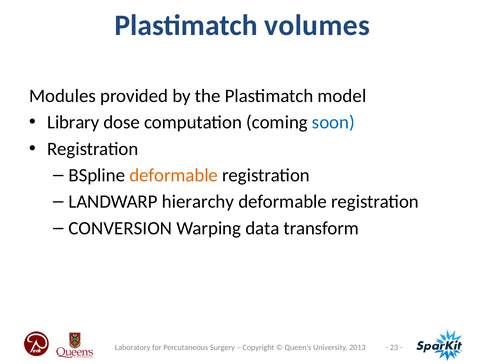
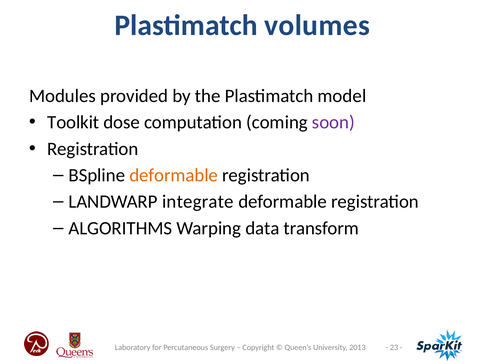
Library: Library -> Toolkit
soon colour: blue -> purple
hierarchy: hierarchy -> integrate
CONVERSION: CONVERSION -> ALGORITHMS
